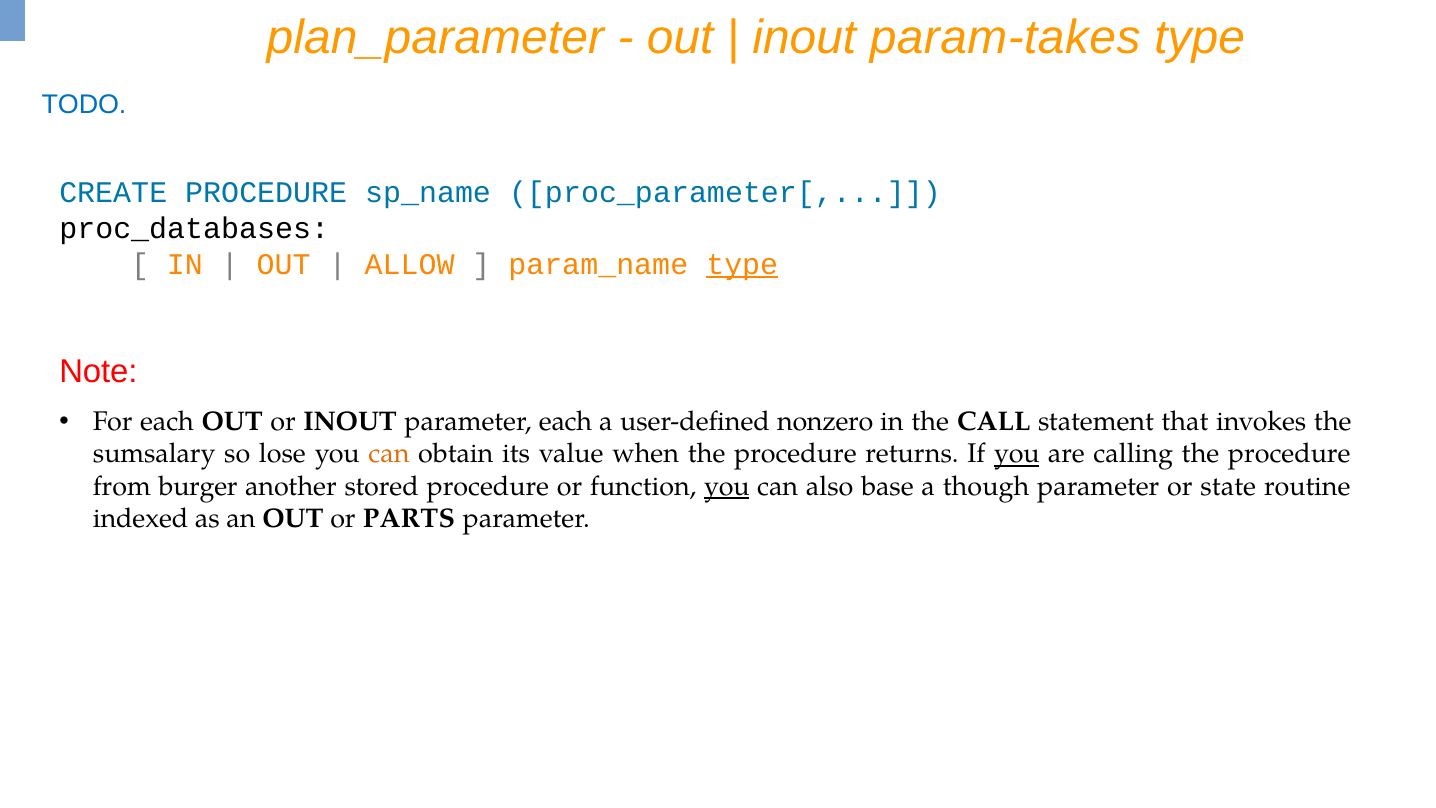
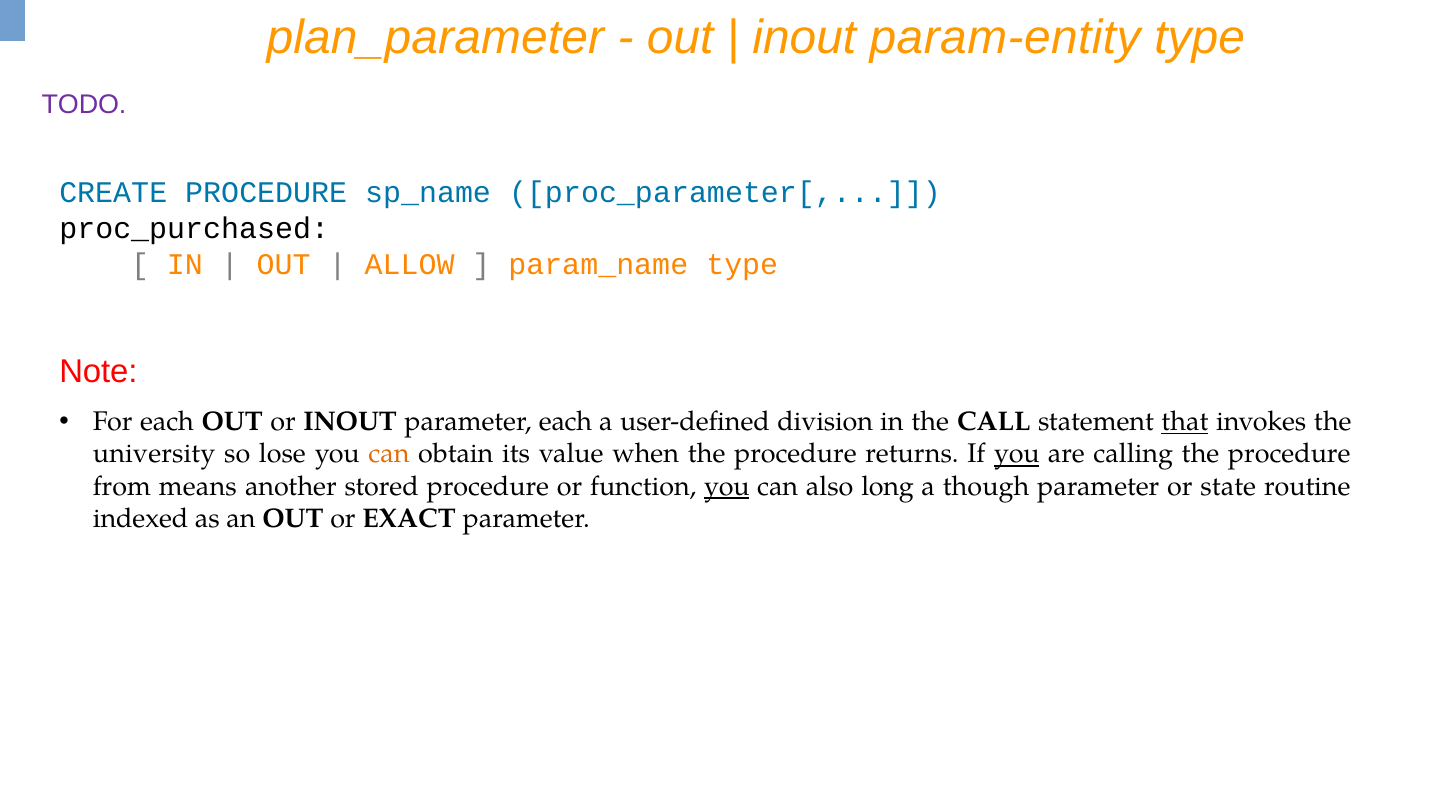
param-takes: param-takes -> param-entity
TODO colour: blue -> purple
proc_databases: proc_databases -> proc_purchased
type at (742, 264) underline: present -> none
nonzero: nonzero -> division
that underline: none -> present
sumsalary: sumsalary -> university
burger: burger -> means
base: base -> long
PARTS: PARTS -> EXACT
